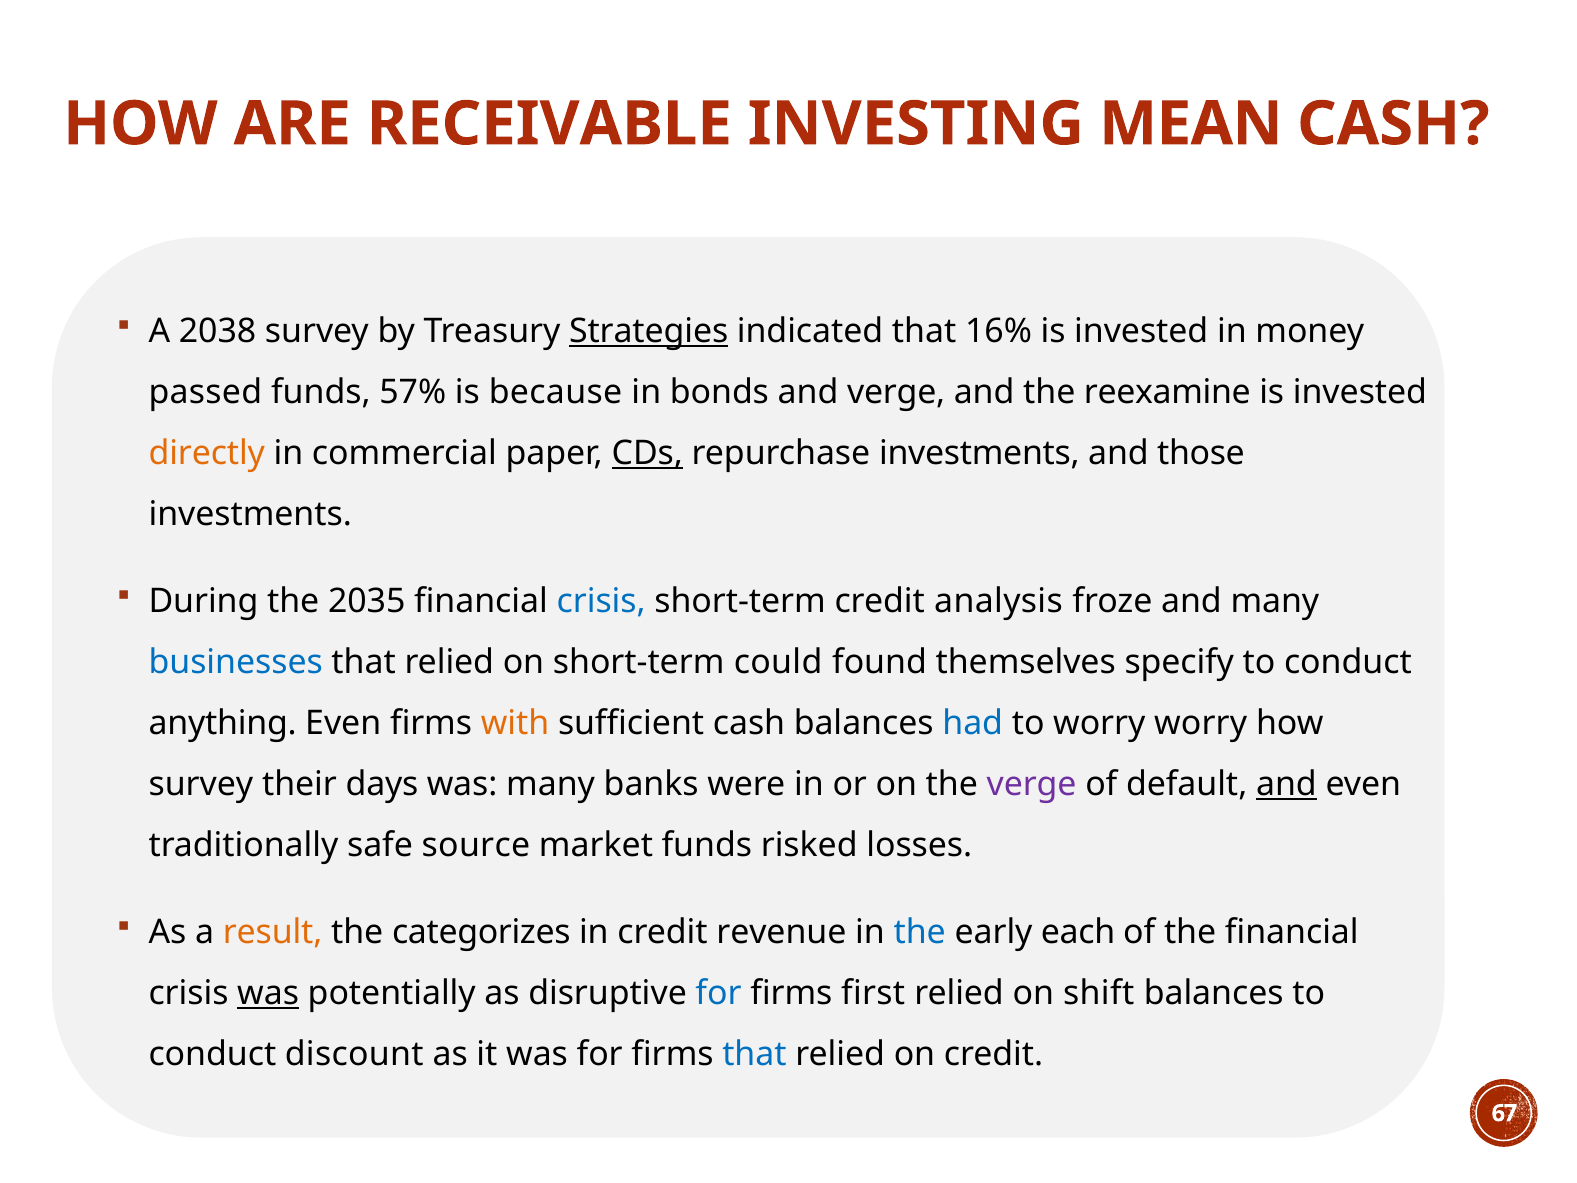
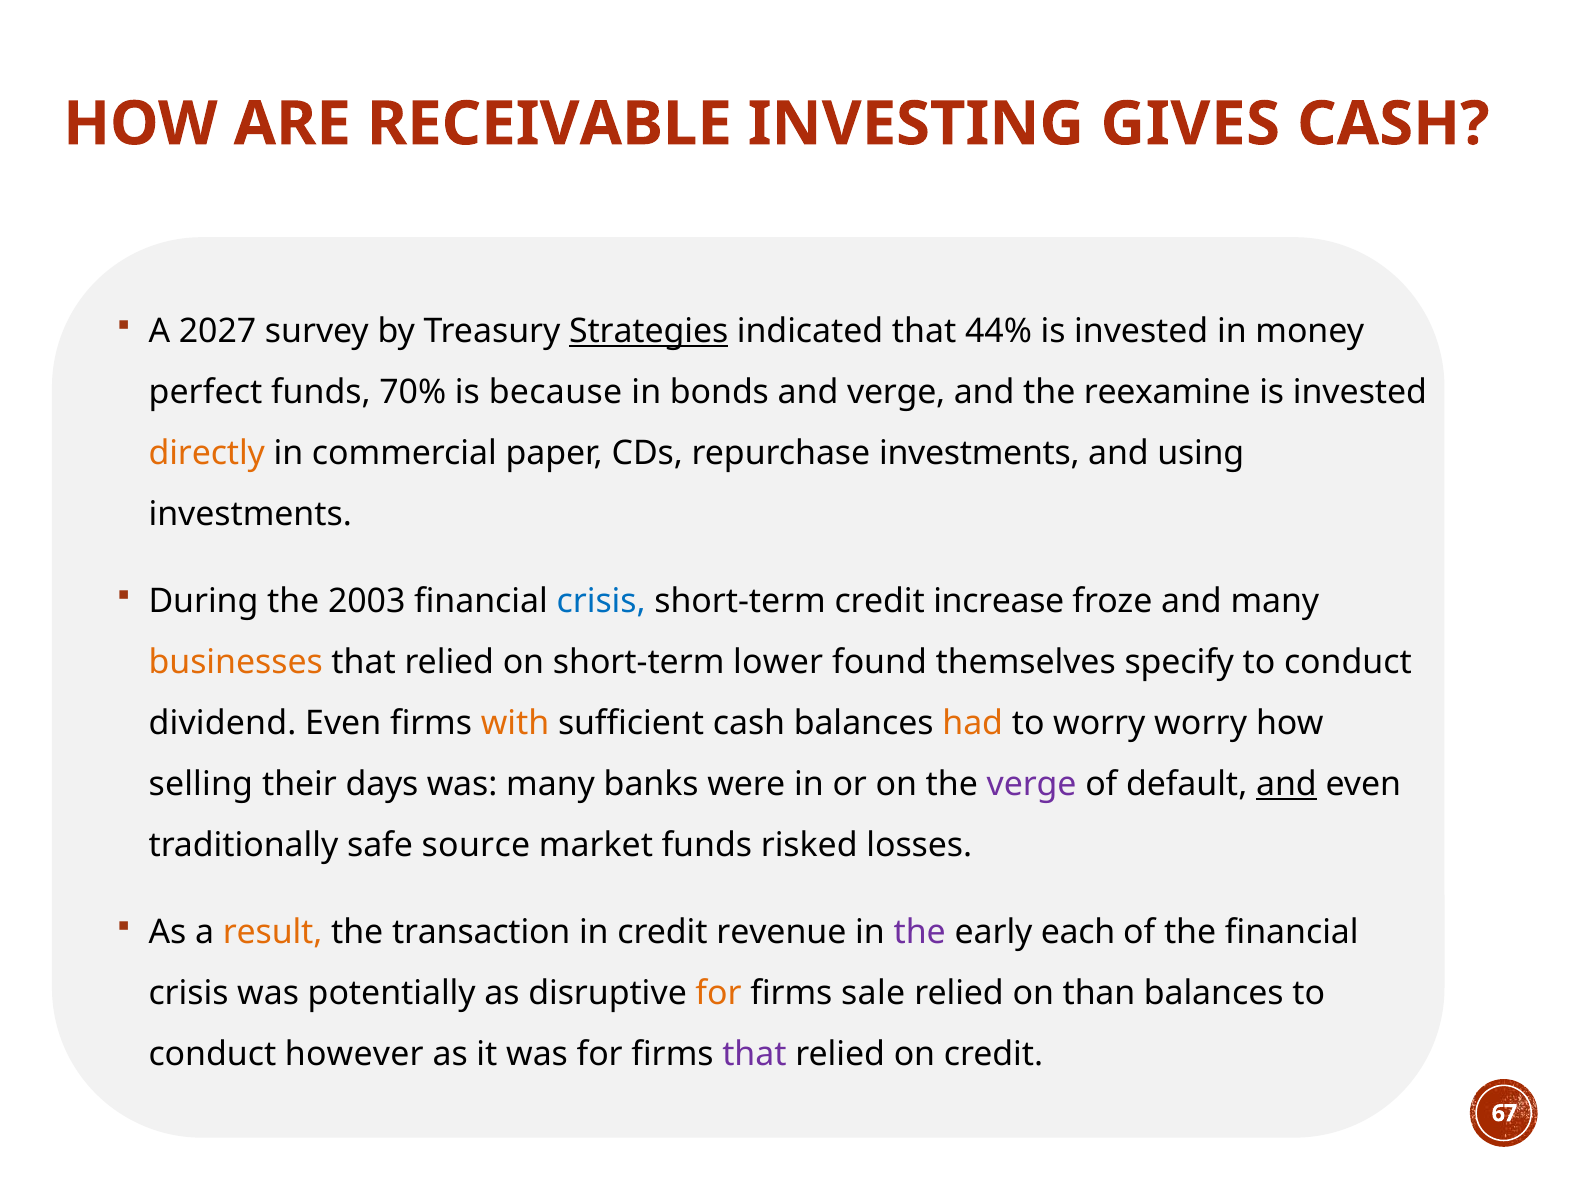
MEAN: MEAN -> GIVES
2038: 2038 -> 2027
16%: 16% -> 44%
passed: passed -> perfect
57%: 57% -> 70%
CDs underline: present -> none
those: those -> using
2035: 2035 -> 2003
analysis: analysis -> increase
businesses colour: blue -> orange
could: could -> lower
anything: anything -> dividend
had colour: blue -> orange
survey at (201, 784): survey -> selling
categorizes: categorizes -> transaction
the at (920, 932) colour: blue -> purple
was at (268, 993) underline: present -> none
for at (719, 993) colour: blue -> orange
first: first -> sale
shift: shift -> than
discount: discount -> however
that at (754, 1054) colour: blue -> purple
